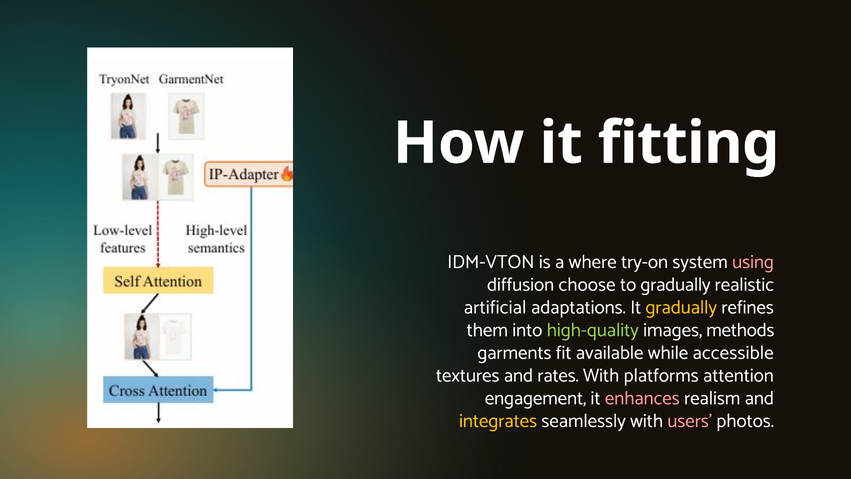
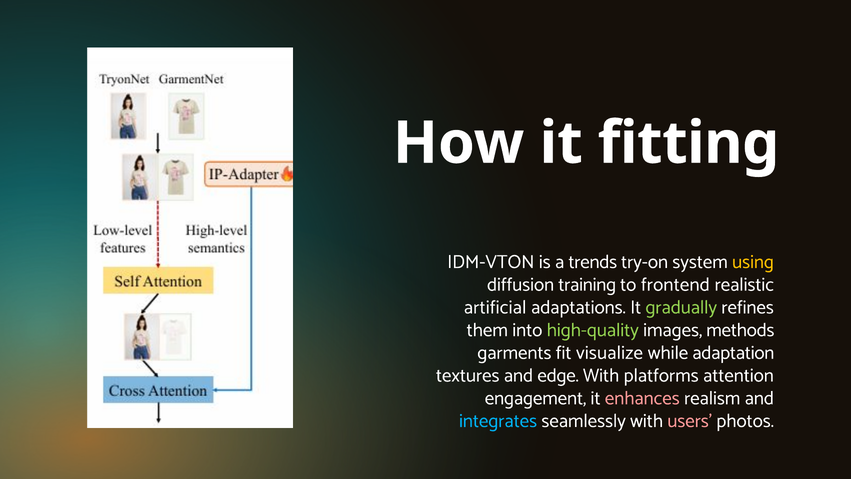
where: where -> trends
using colour: pink -> yellow
choose: choose -> training
to gradually: gradually -> frontend
gradually at (681, 307) colour: yellow -> light green
available: available -> visualize
accessible: accessible -> adaptation
rates: rates -> edge
integrates colour: yellow -> light blue
